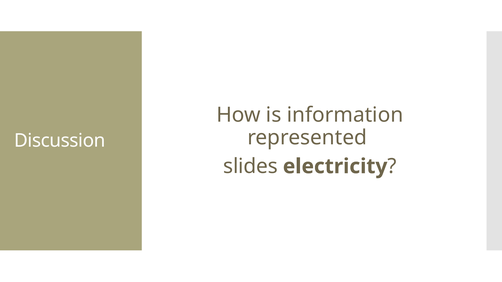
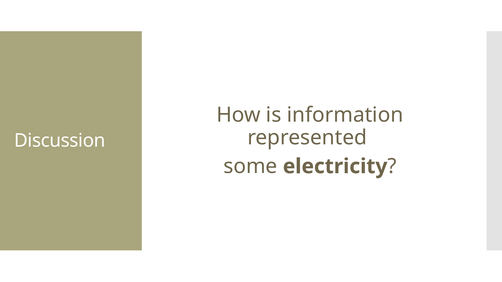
slides: slides -> some
